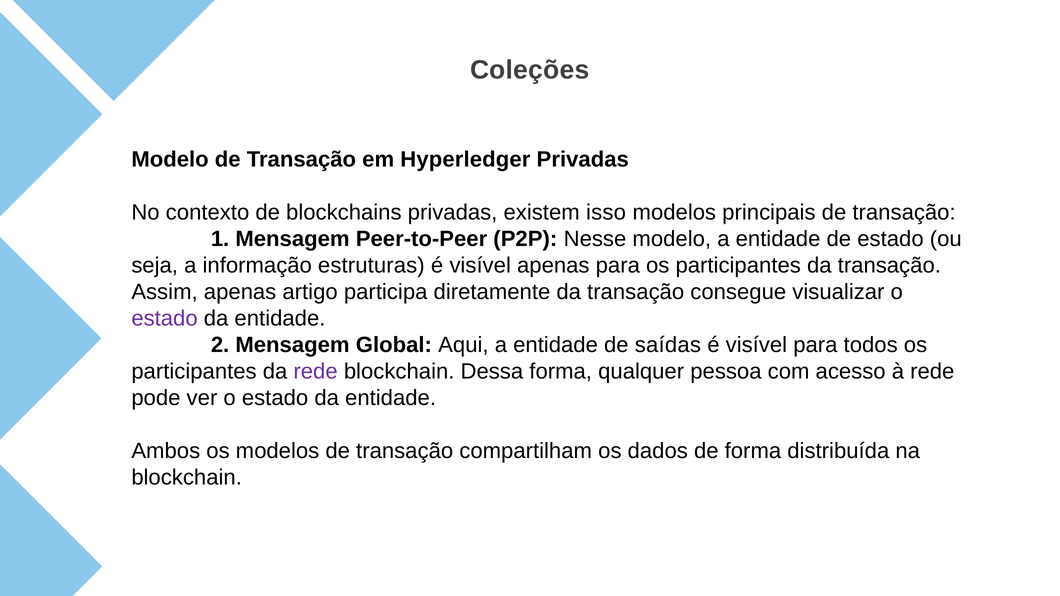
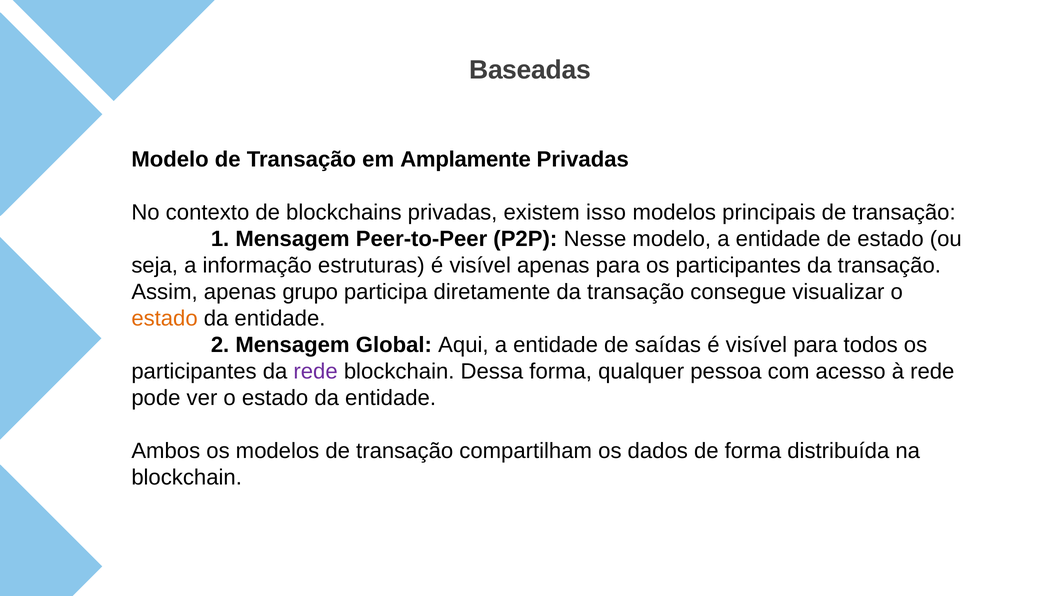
Coleções: Coleções -> Baseadas
Hyperledger: Hyperledger -> Amplamente
artigo: artigo -> grupo
estado at (165, 319) colour: purple -> orange
